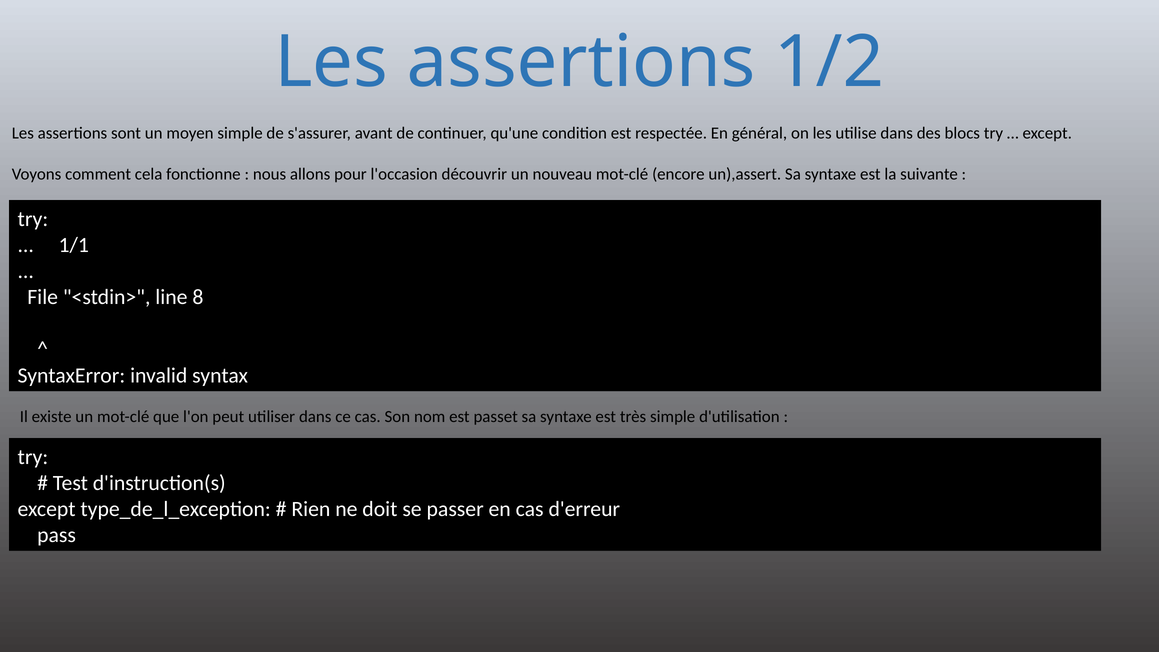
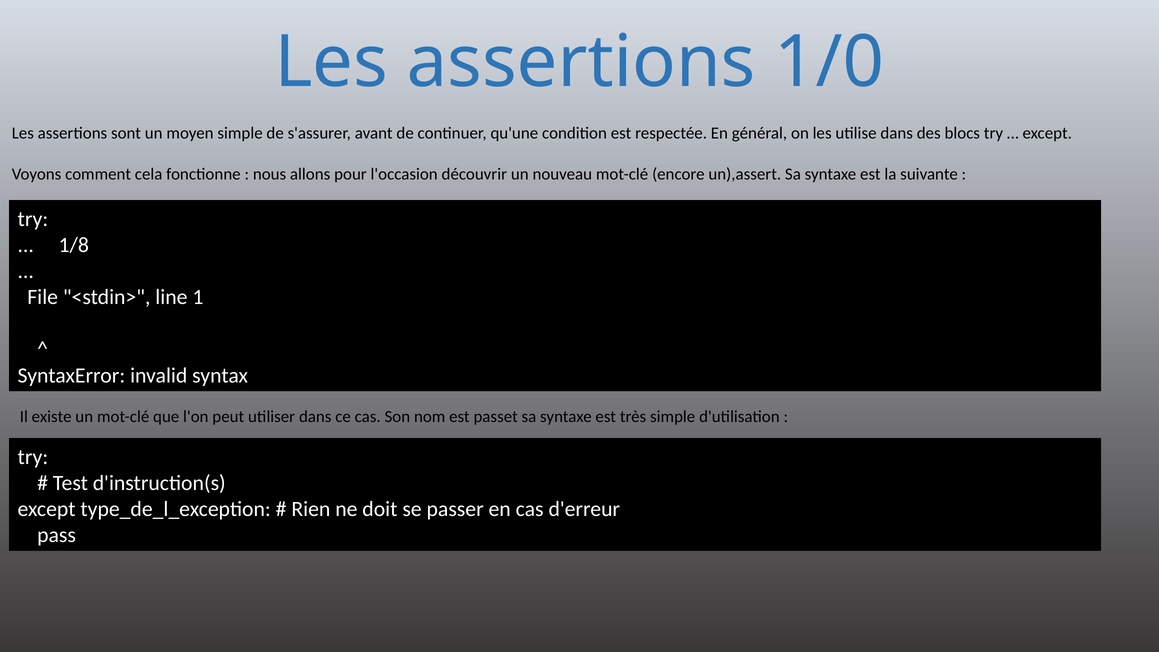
1/2: 1/2 -> 1/0
1/1: 1/1 -> 1/8
8: 8 -> 1
